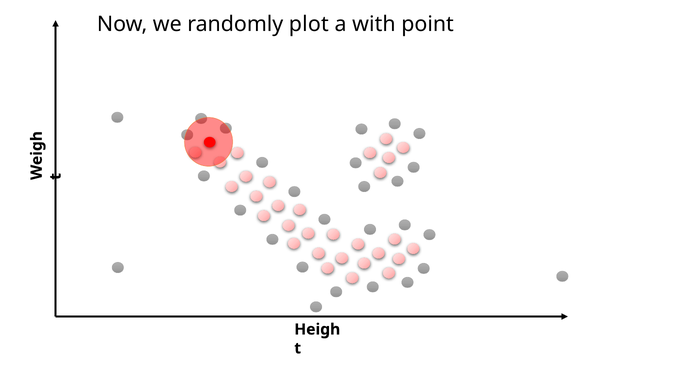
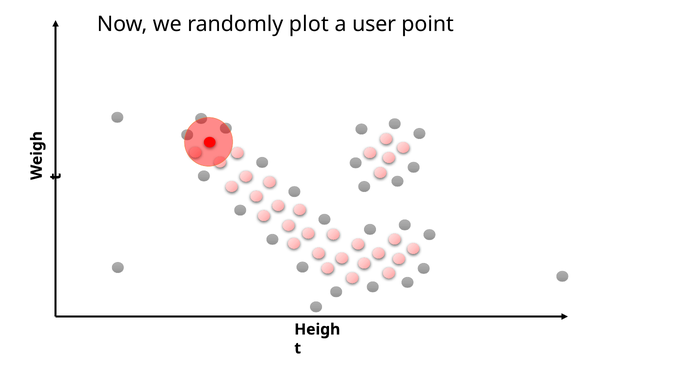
with: with -> user
